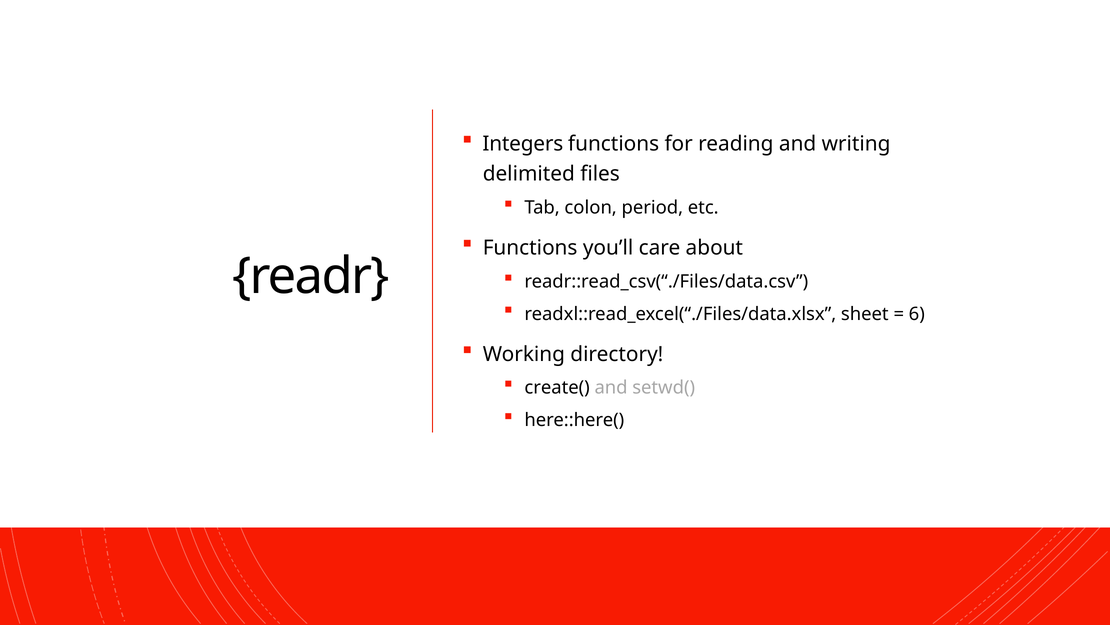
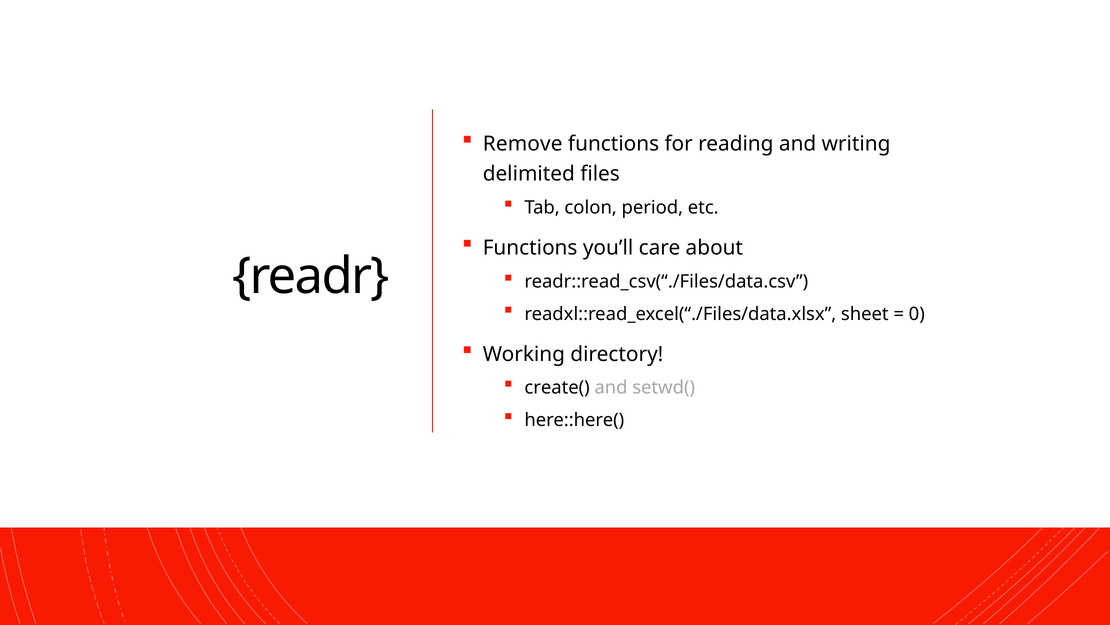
Integers: Integers -> Remove
6: 6 -> 0
